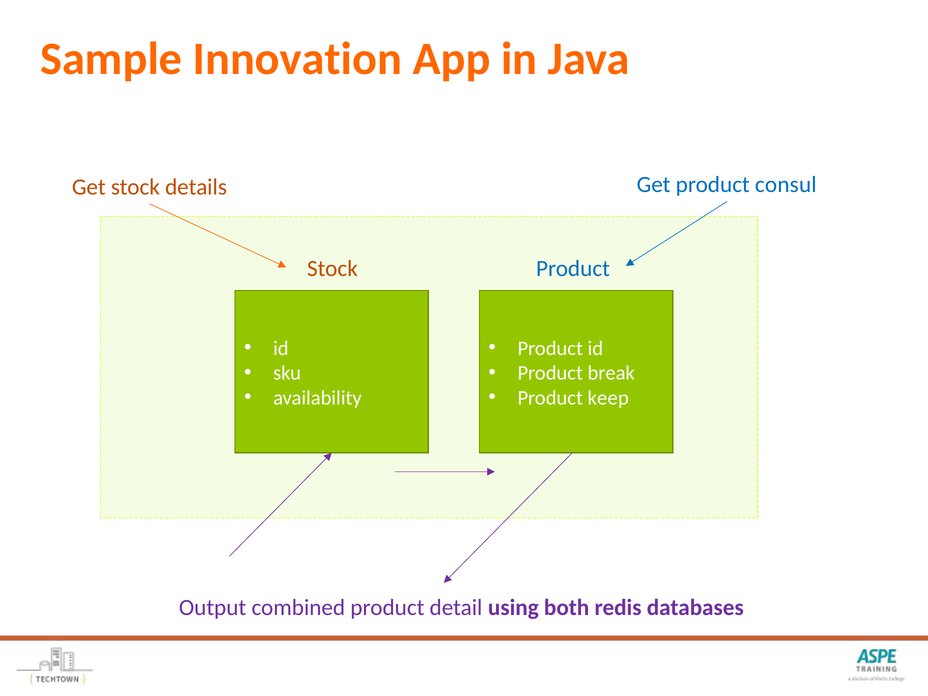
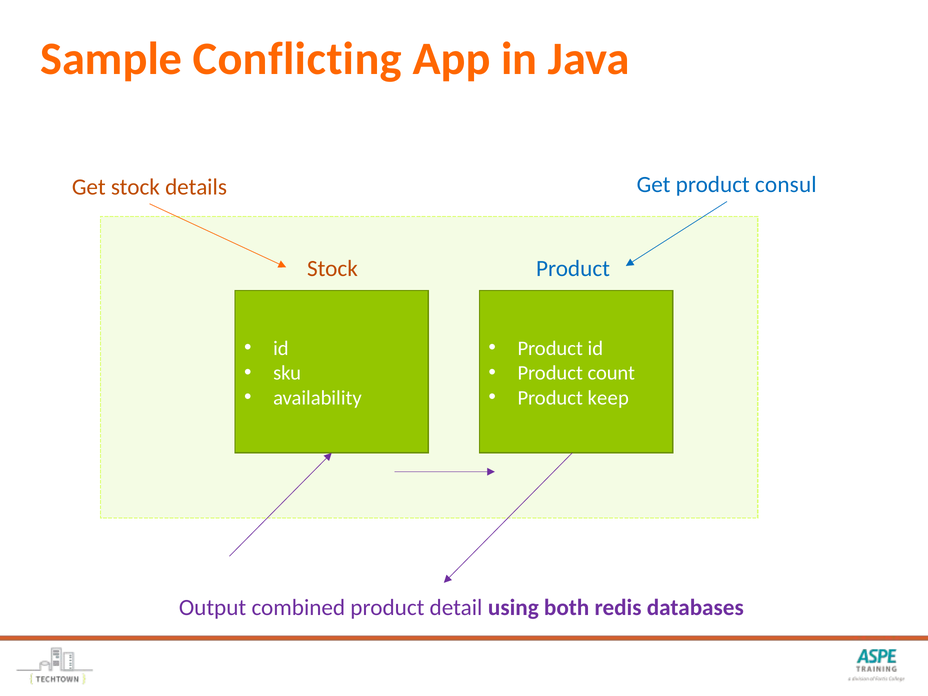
Innovation: Innovation -> Conflicting
break: break -> count
